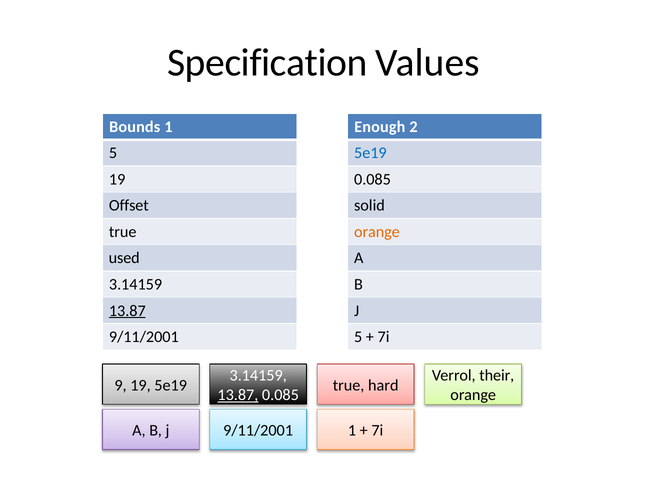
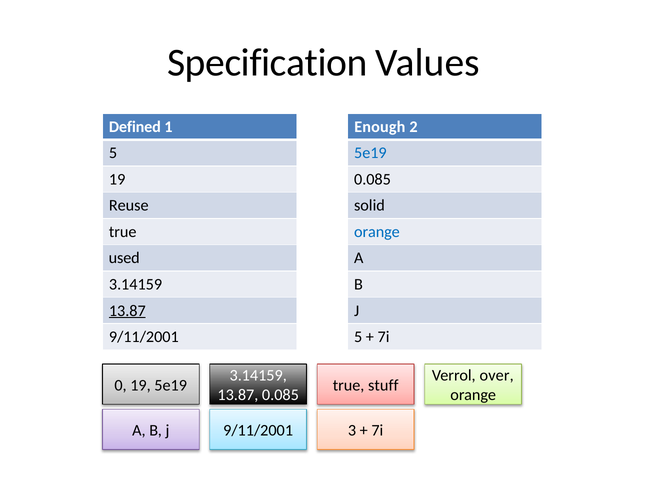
Bounds: Bounds -> Defined
Offset: Offset -> Reuse
orange at (377, 232) colour: orange -> blue
their: their -> over
9: 9 -> 0
hard: hard -> stuff
13.87 at (238, 395) underline: present -> none
9/11/2001 1: 1 -> 3
